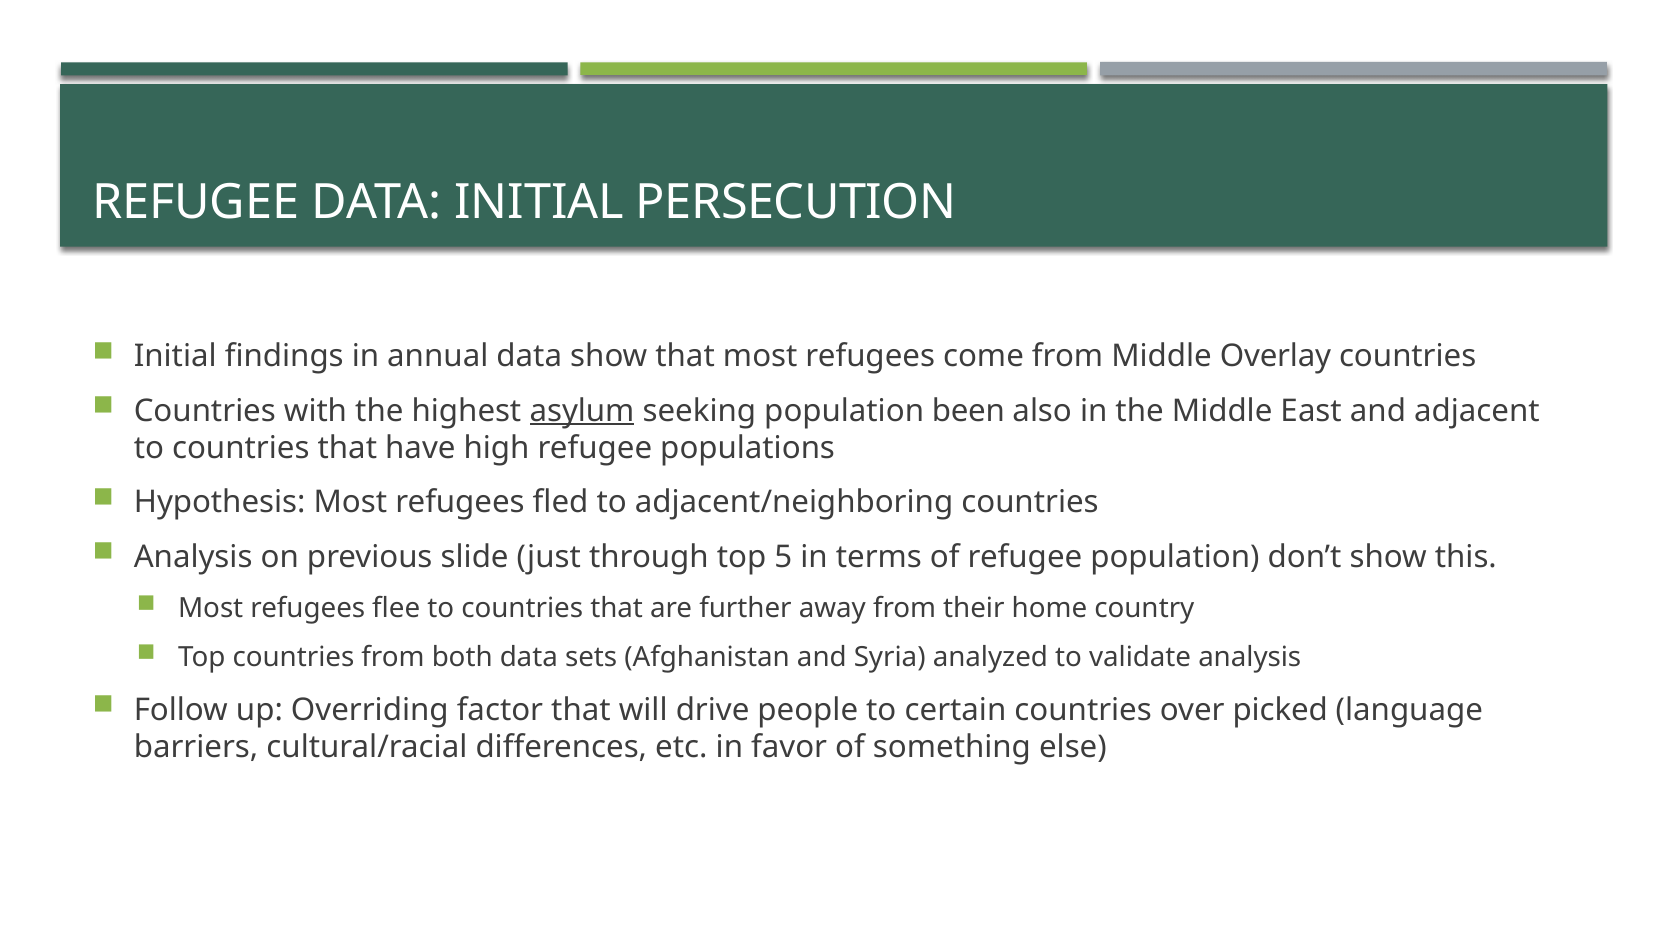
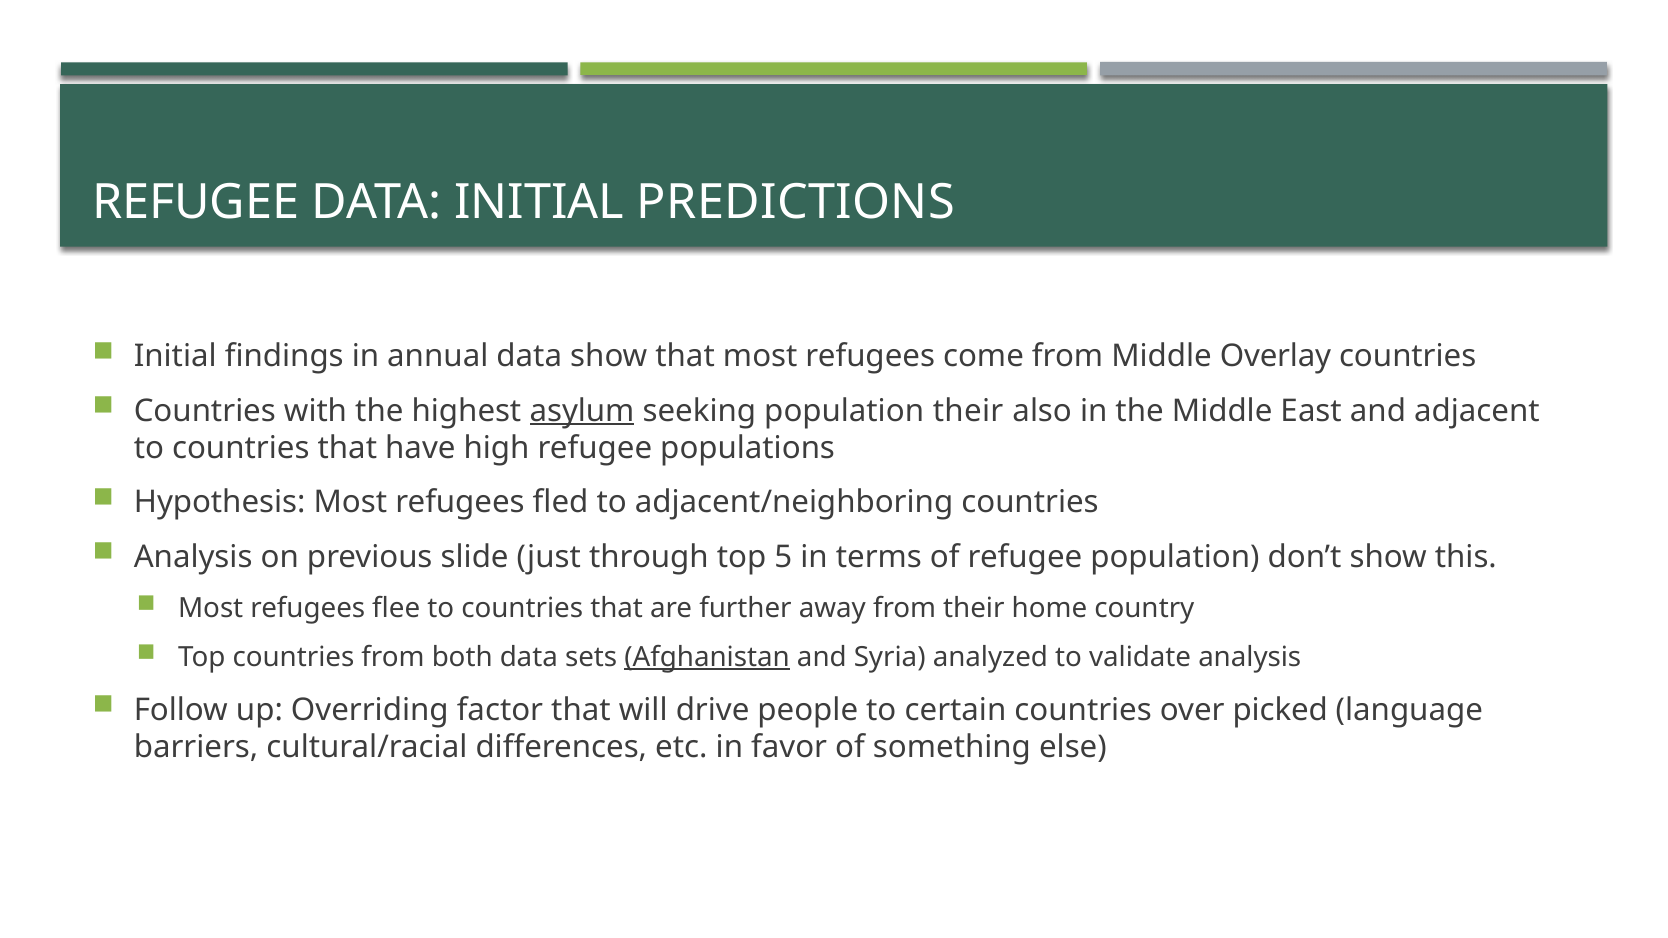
PERSECUTION: PERSECUTION -> PREDICTIONS
population been: been -> their
Afghanistan underline: none -> present
